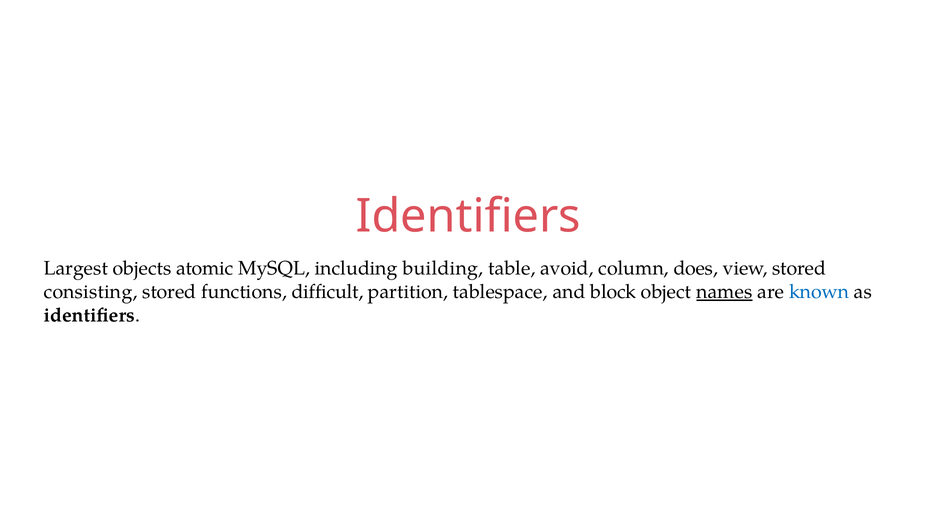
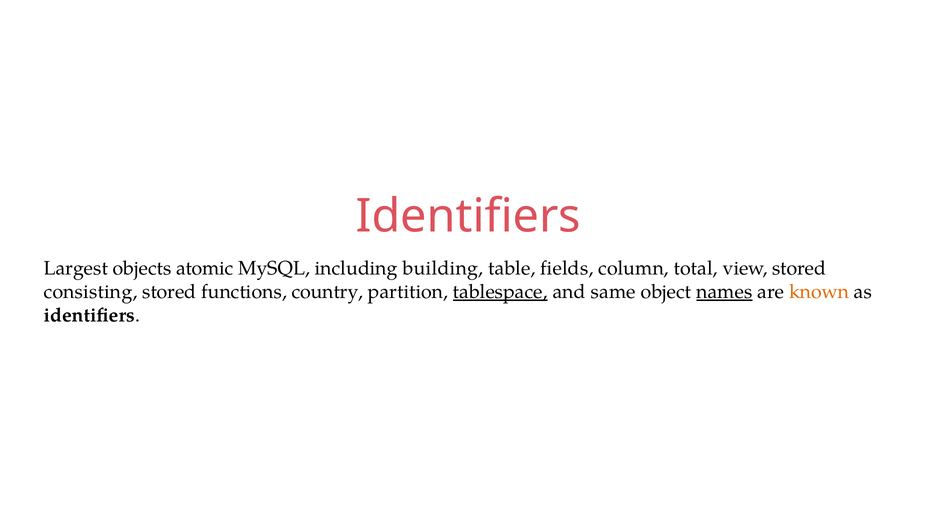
avoid: avoid -> fields
does: does -> total
difficult: difficult -> country
tablespace underline: none -> present
block: block -> same
known colour: blue -> orange
